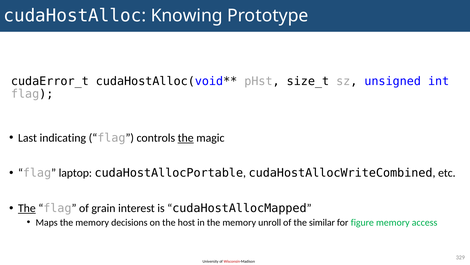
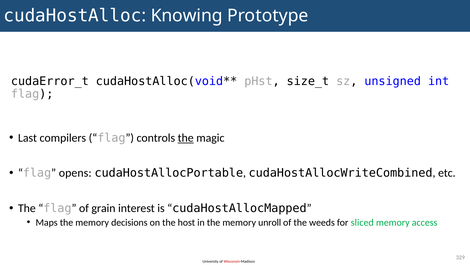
indicating: indicating -> compilers
laptop: laptop -> opens
The at (27, 208) underline: present -> none
similar: similar -> weeds
figure: figure -> sliced
